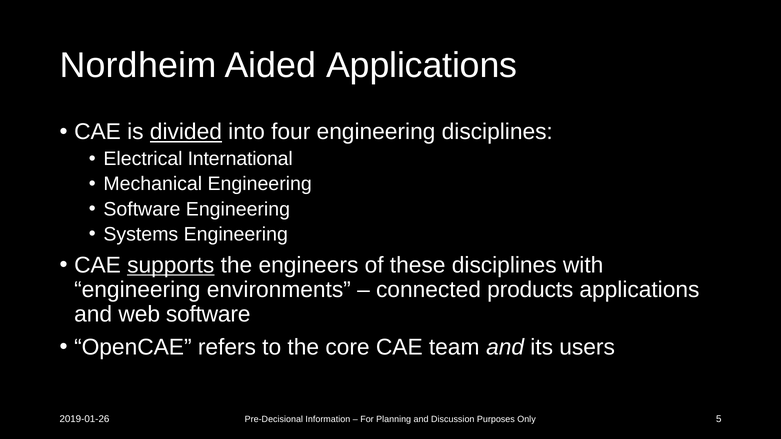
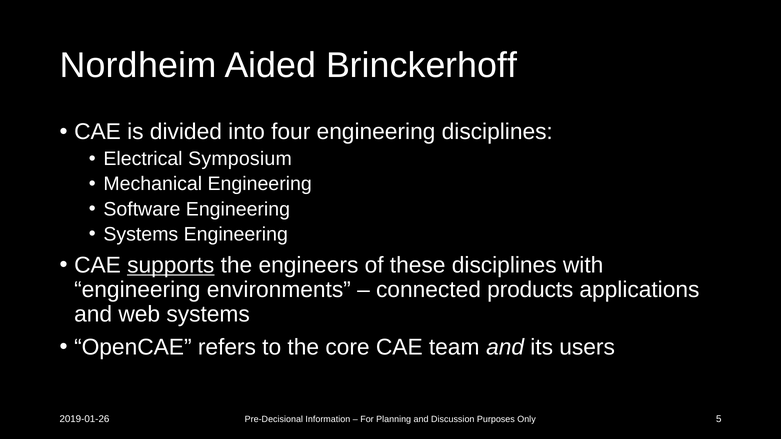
Aided Applications: Applications -> Brinckerhoff
divided underline: present -> none
International: International -> Symposium
web software: software -> systems
